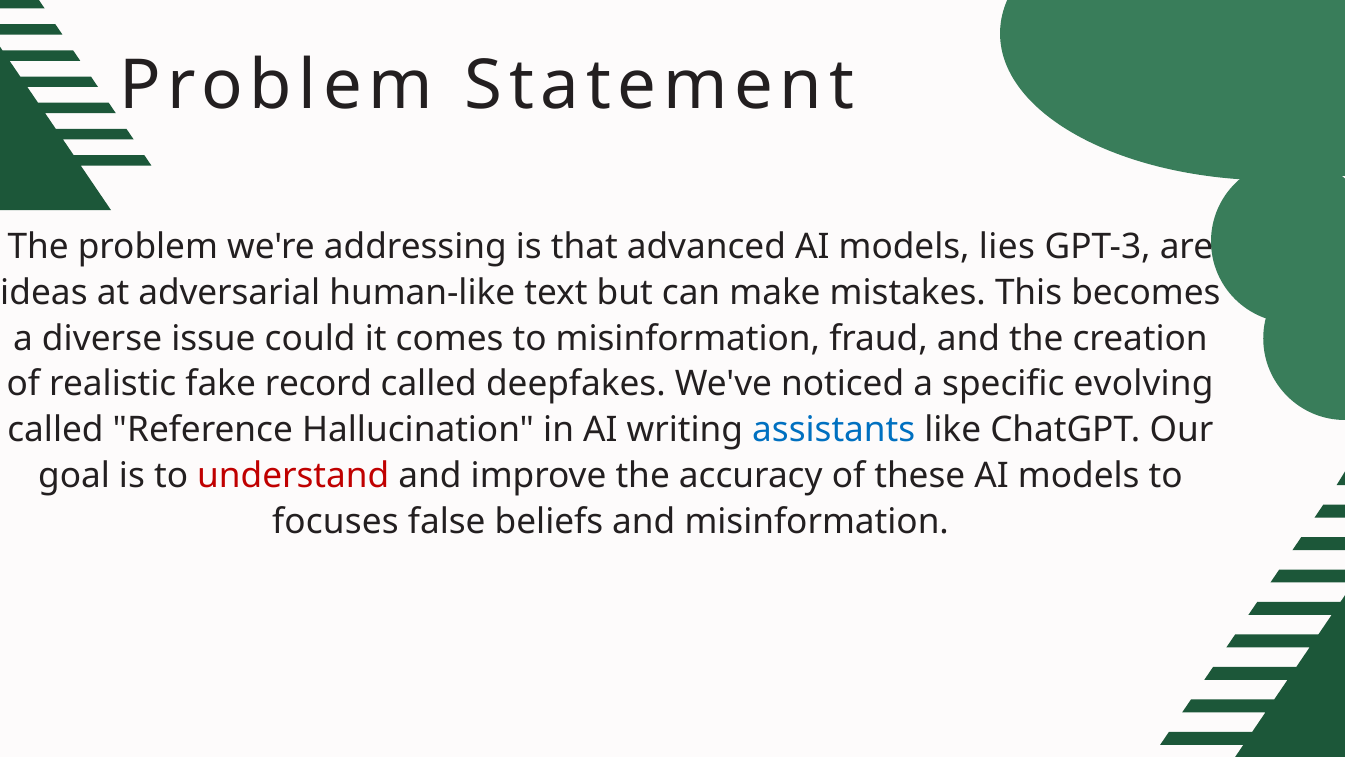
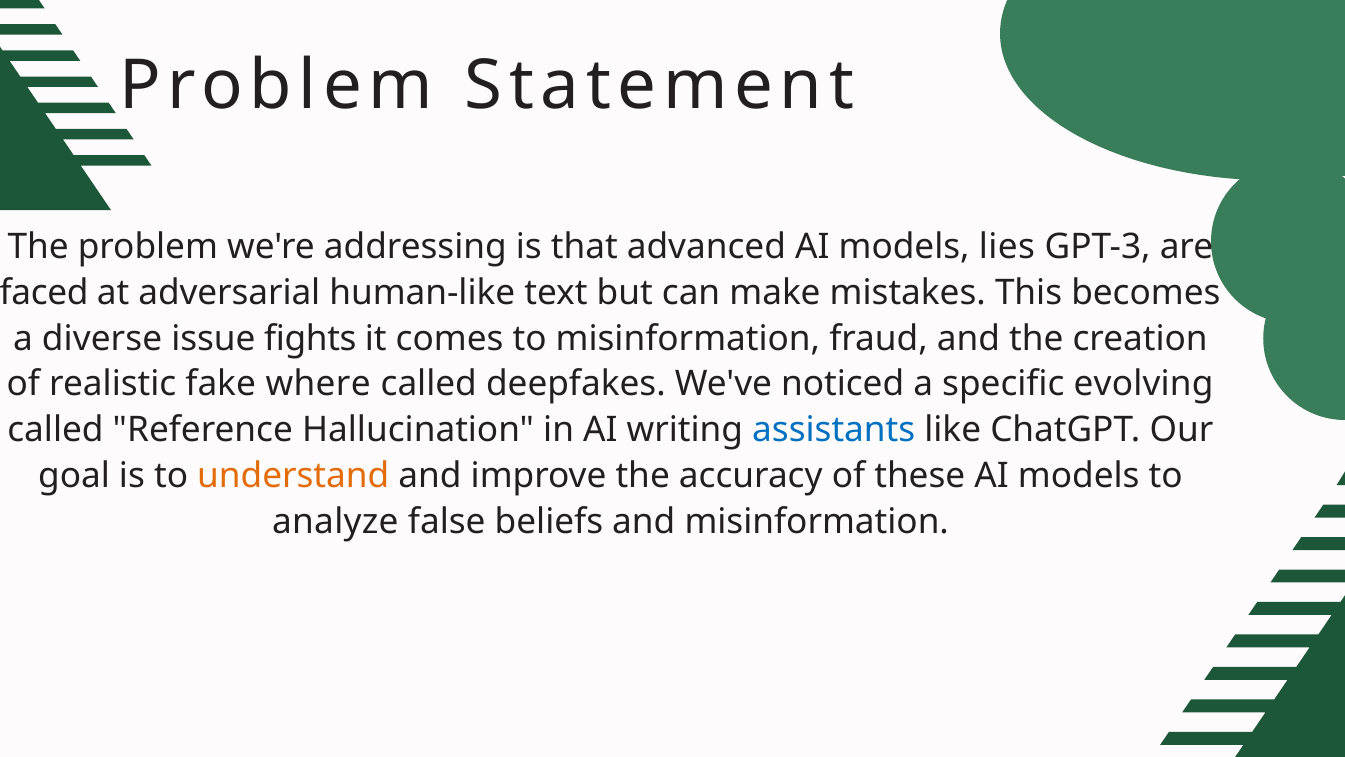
ideas: ideas -> faced
could: could -> fights
record: record -> where
understand colour: red -> orange
focuses: focuses -> analyze
